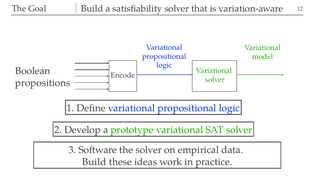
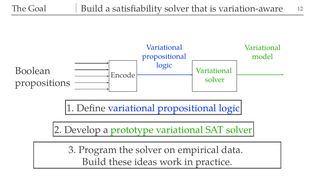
Software: Software -> Program
